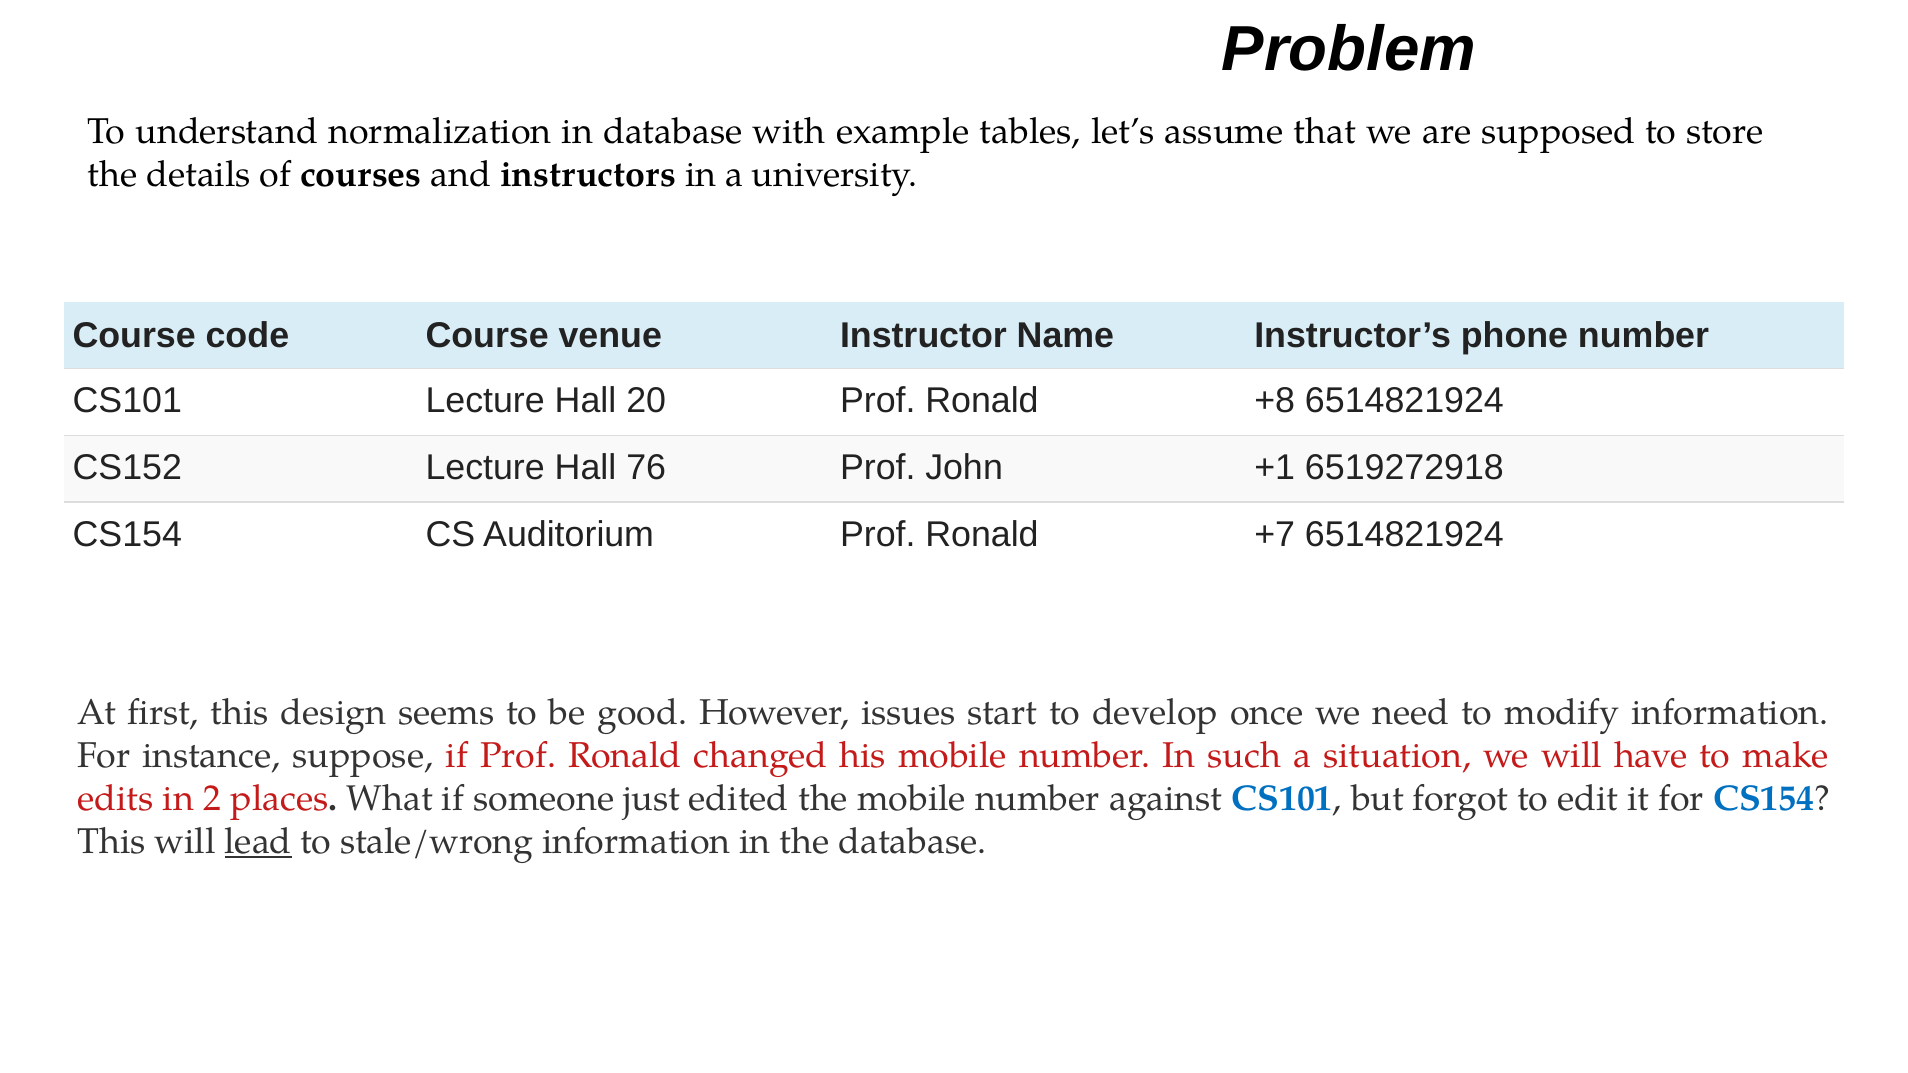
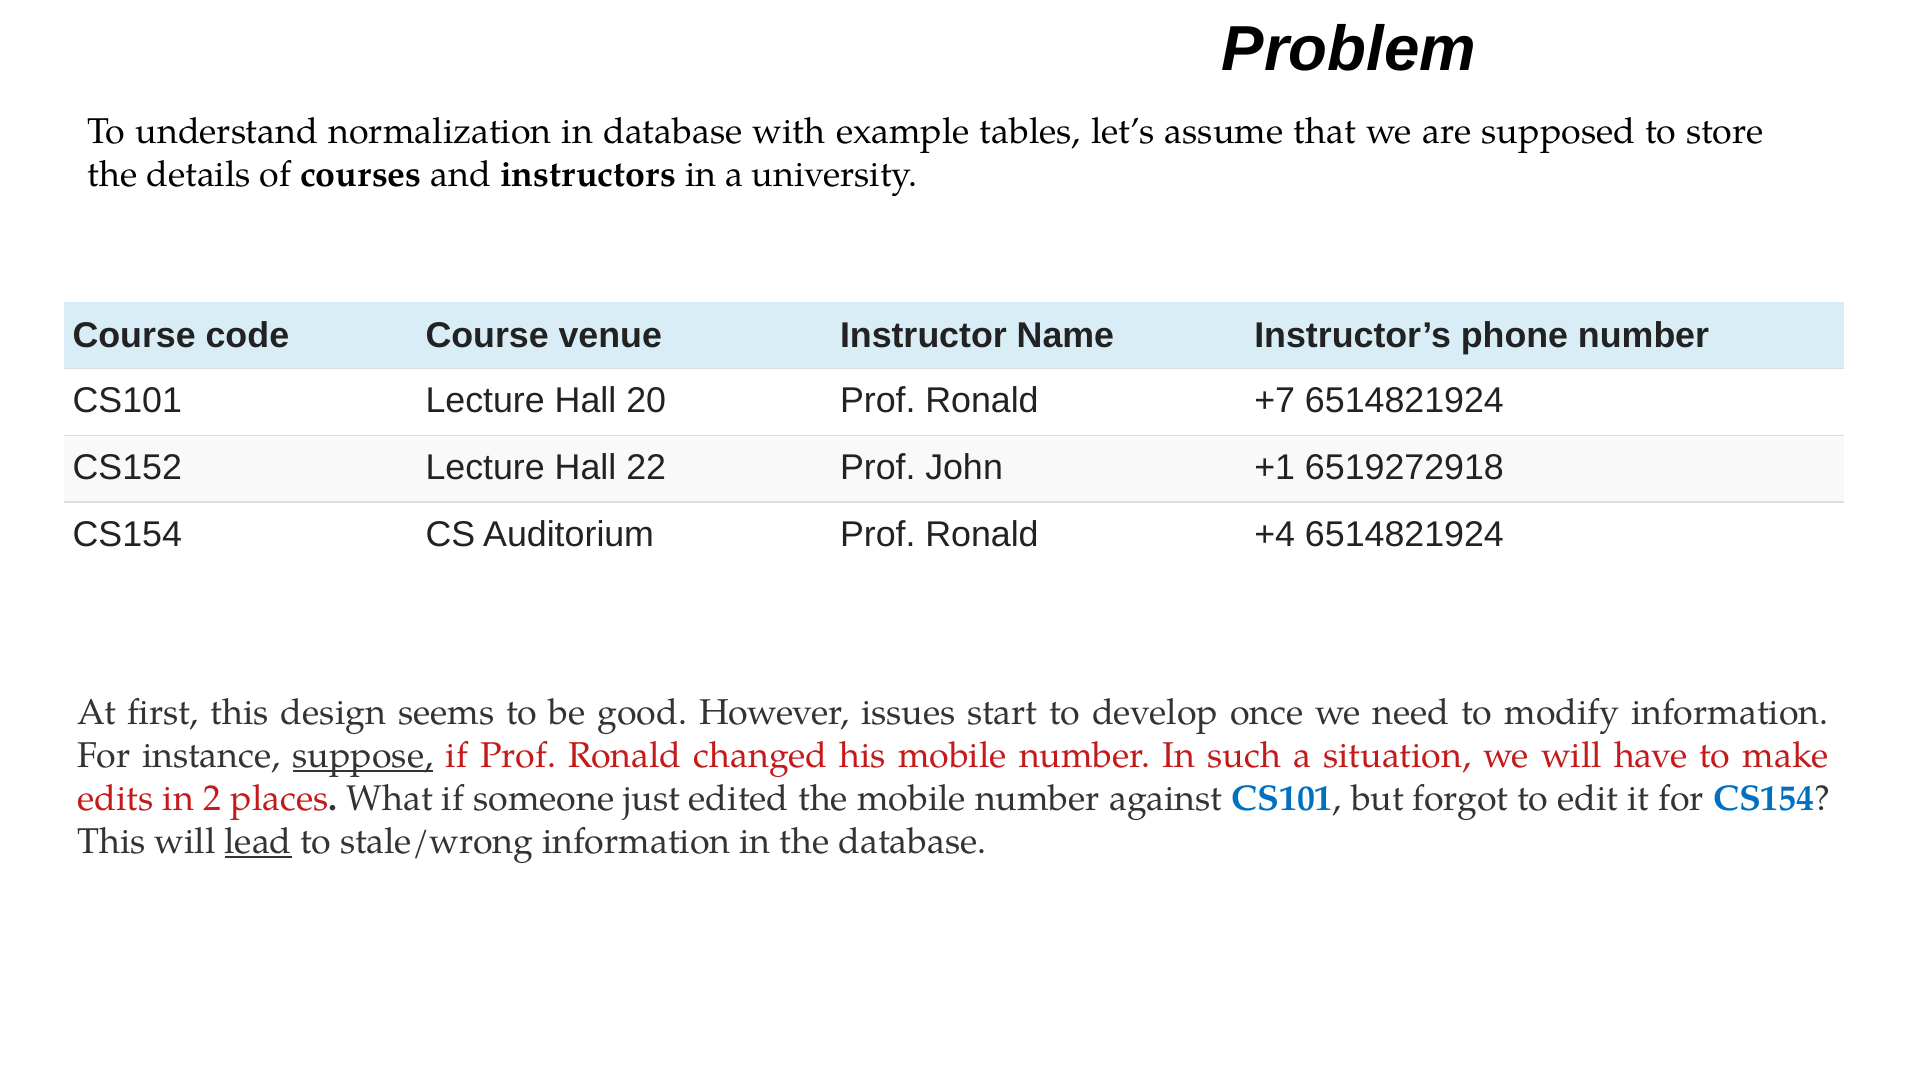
+8: +8 -> +7
76: 76 -> 22
+7: +7 -> +4
suppose underline: none -> present
